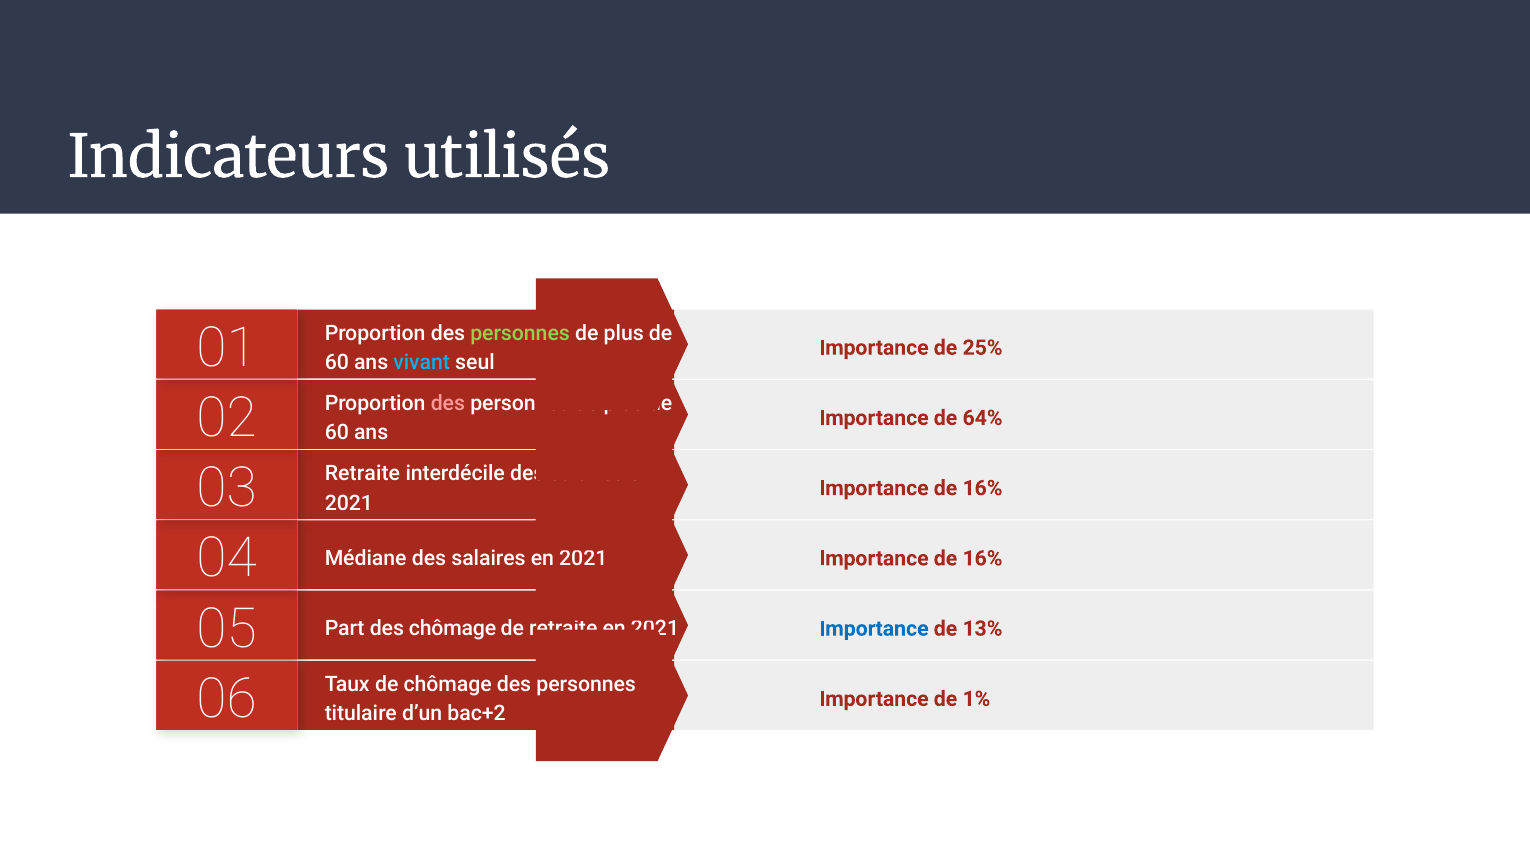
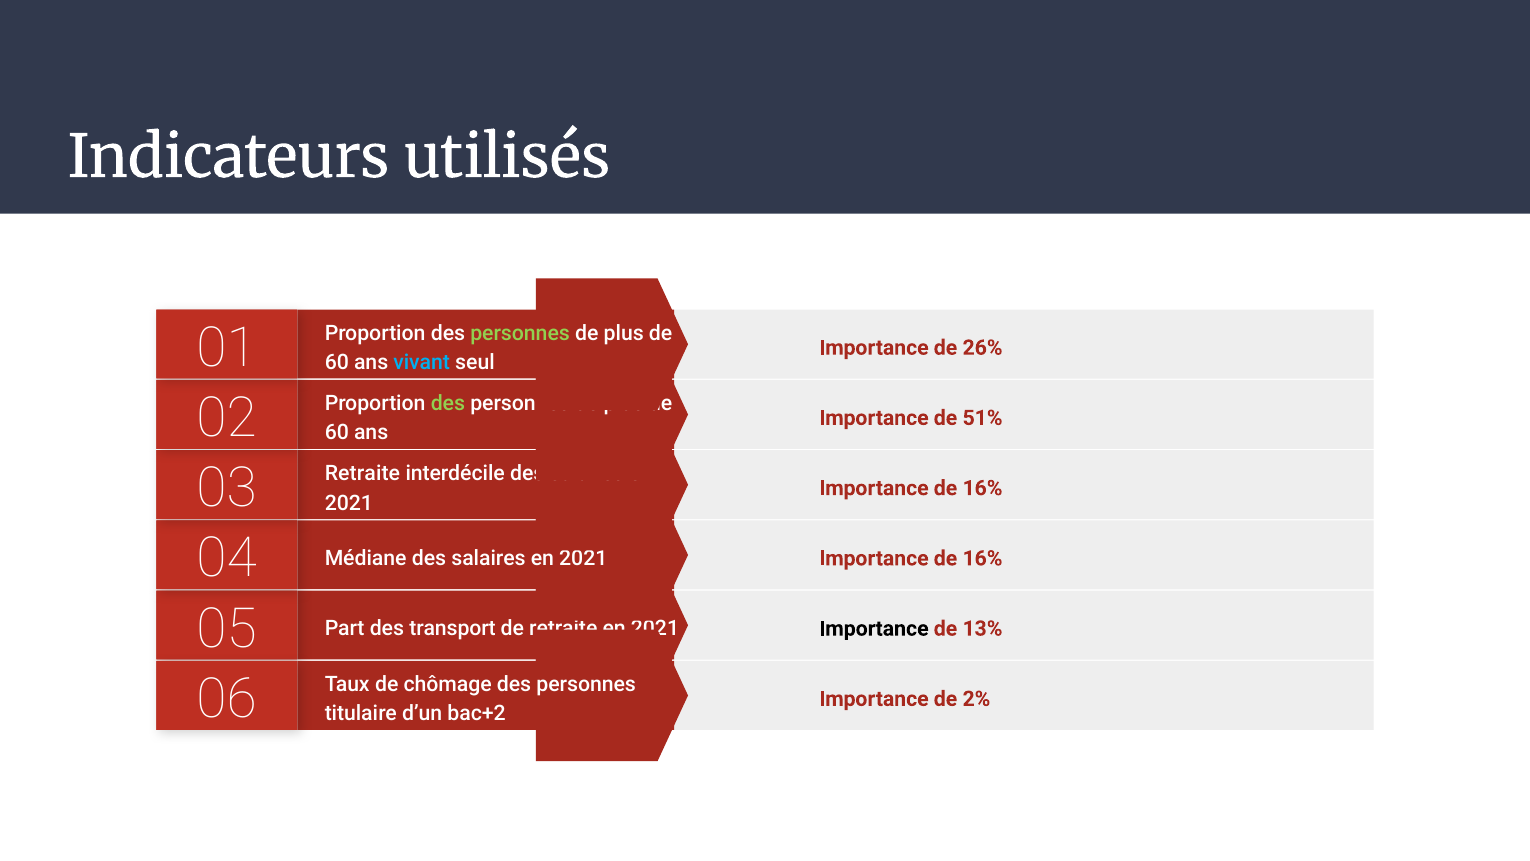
25%: 25% -> 26%
des at (448, 403) colour: pink -> light green
64%: 64% -> 51%
Importance at (874, 628) colour: blue -> black
des chômage: chômage -> transport
1%: 1% -> 2%
